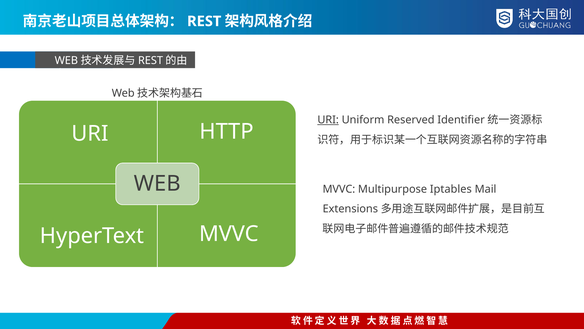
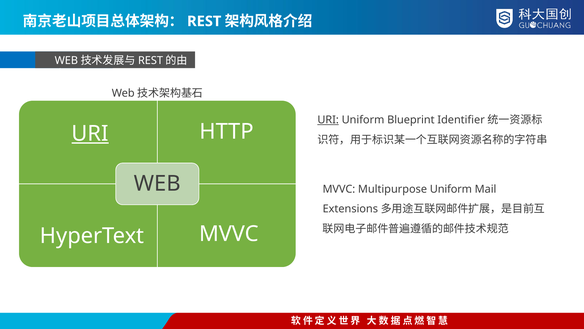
Reserved: Reserved -> Blueprint
URI at (90, 133) underline: none -> present
Multipurpose Iptables: Iptables -> Uniform
